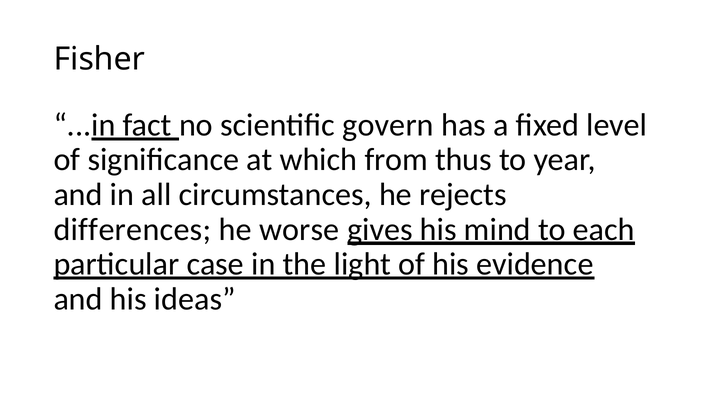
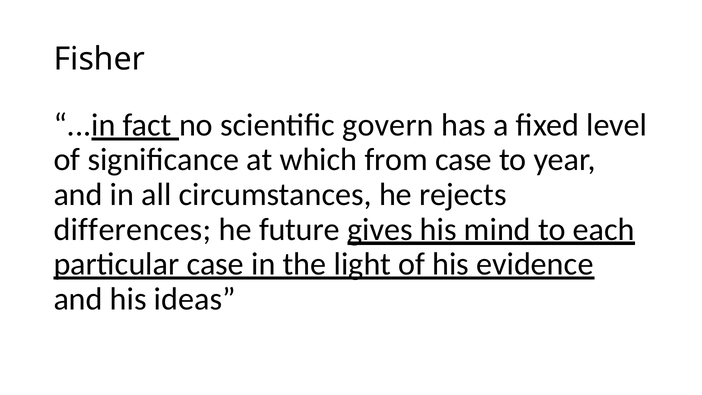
from thus: thus -> case
worse: worse -> future
